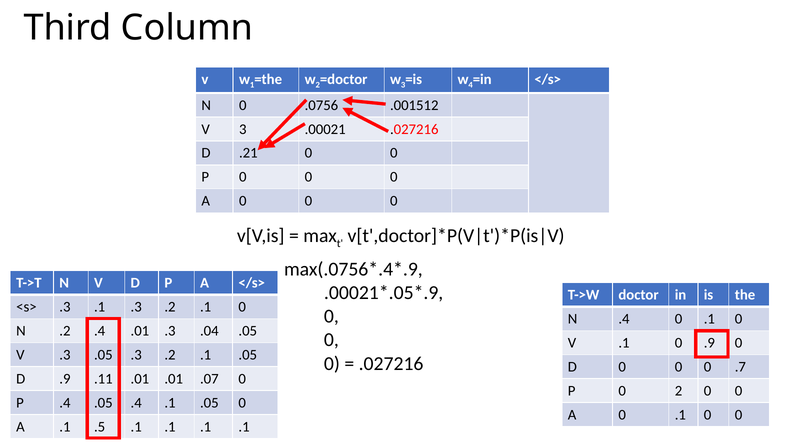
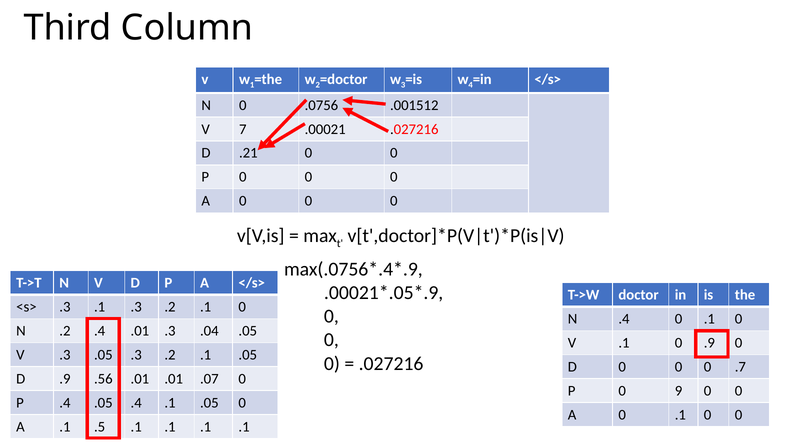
V 3: 3 -> 7
.11: .11 -> .56
0 2: 2 -> 9
